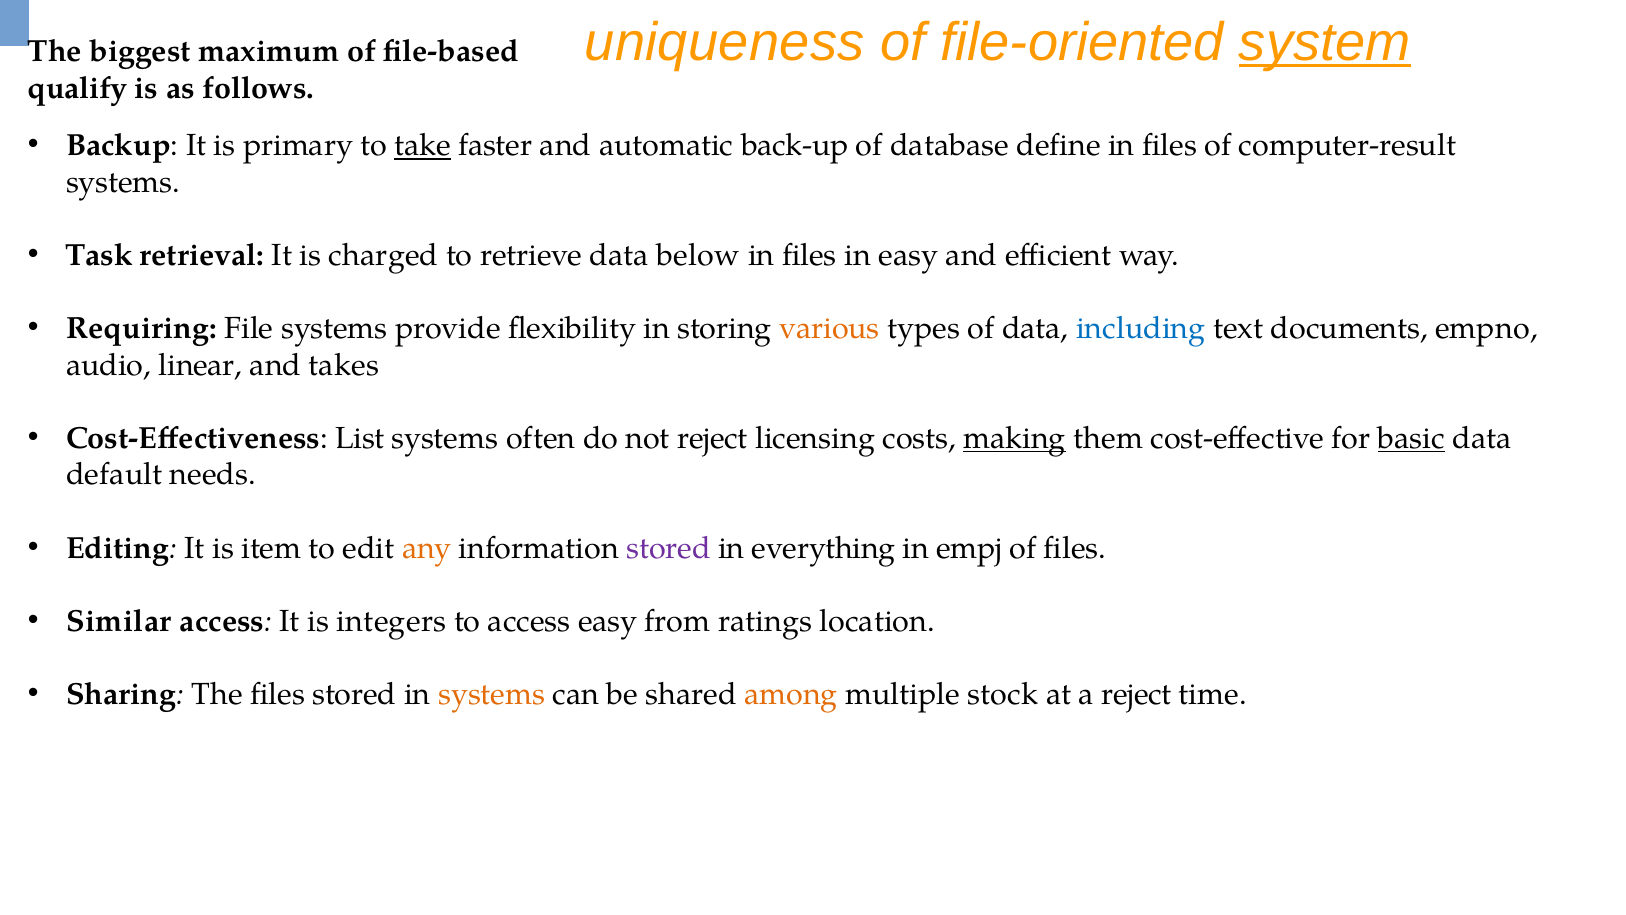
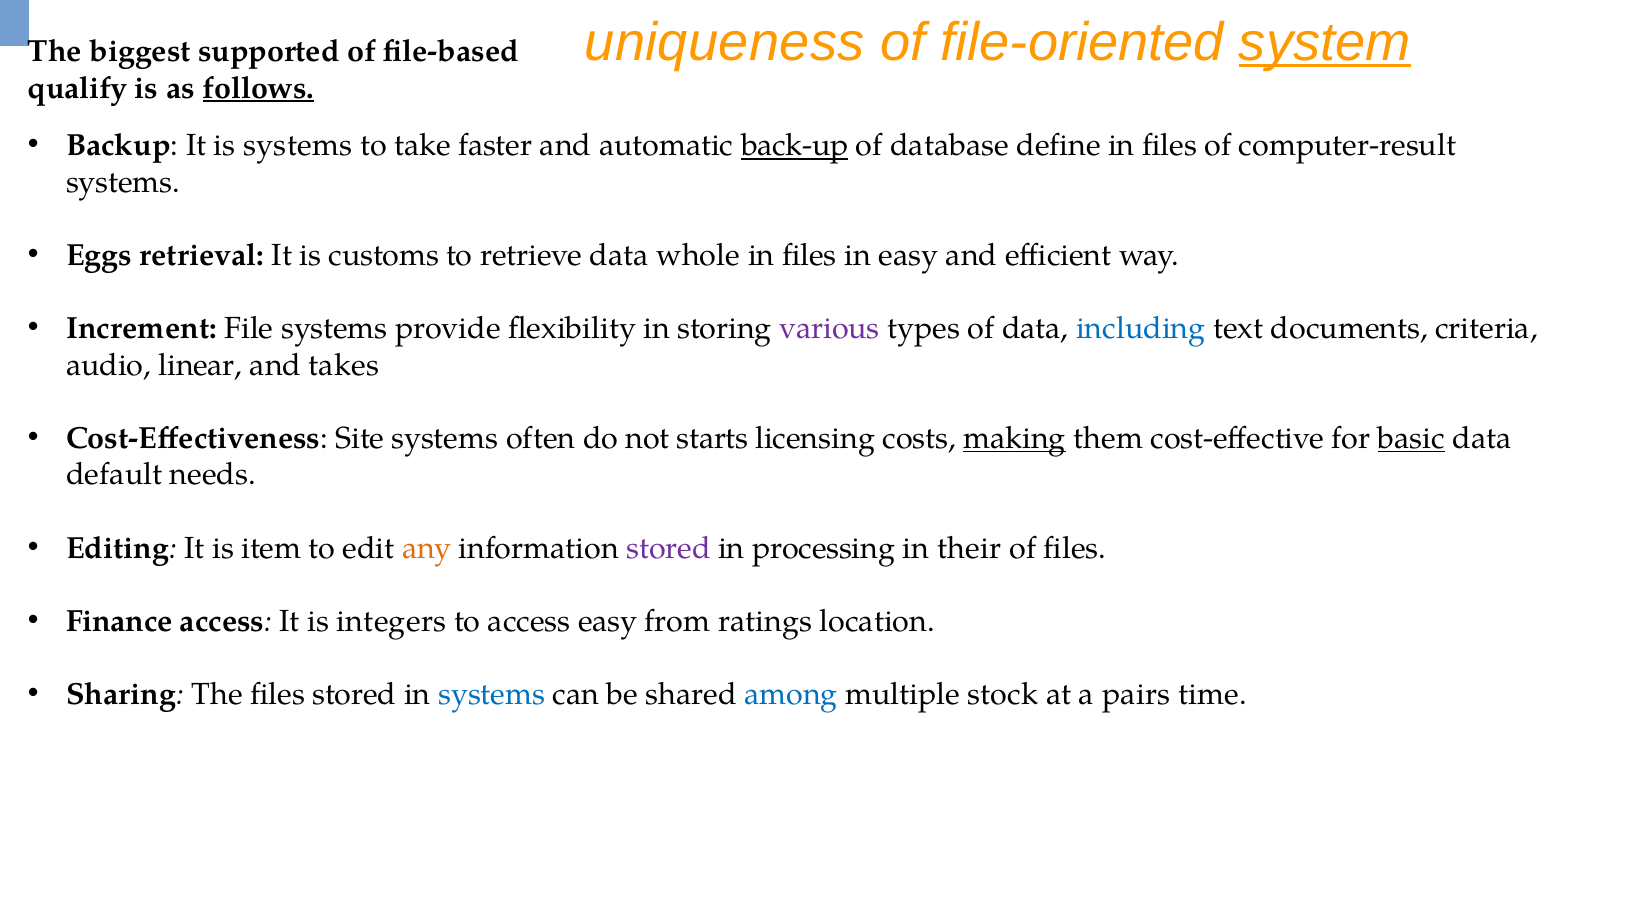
maximum: maximum -> supported
follows underline: none -> present
is primary: primary -> systems
take underline: present -> none
back-up underline: none -> present
Task: Task -> Eggs
charged: charged -> customs
below: below -> whole
Requiring: Requiring -> Increment
various colour: orange -> purple
empno: empno -> criteria
List: List -> Site
not reject: reject -> starts
everything: everything -> processing
empj: empj -> their
Similar: Similar -> Finance
systems at (492, 694) colour: orange -> blue
among colour: orange -> blue
a reject: reject -> pairs
